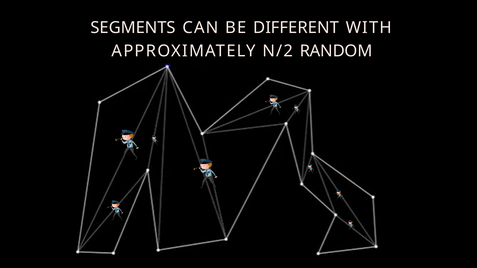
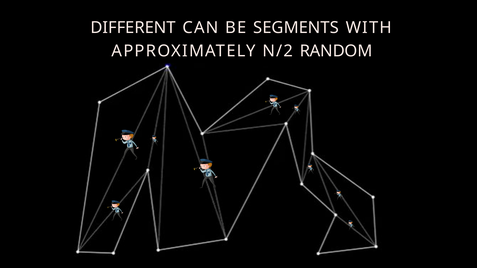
SEGMENTS: SEGMENTS -> DIFFERENT
DIFFERENT: DIFFERENT -> SEGMENTS
